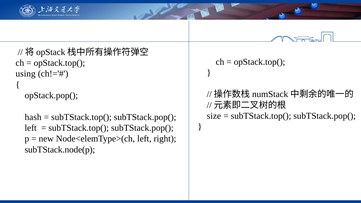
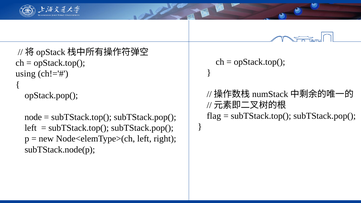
size: size -> flag
hash: hash -> node
